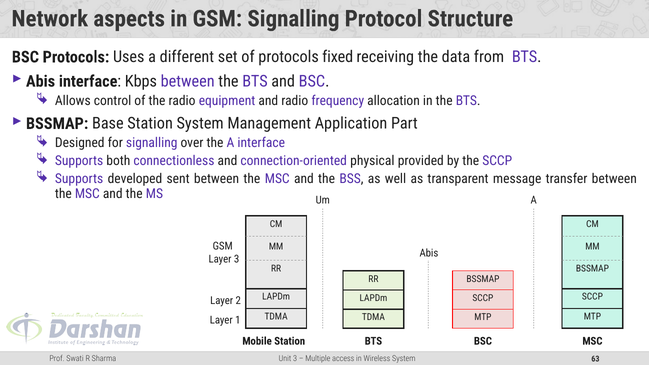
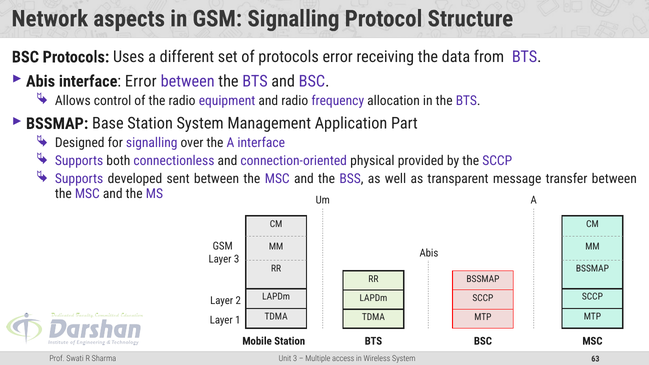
protocols fixed: fixed -> error
interface Kbps: Kbps -> Error
